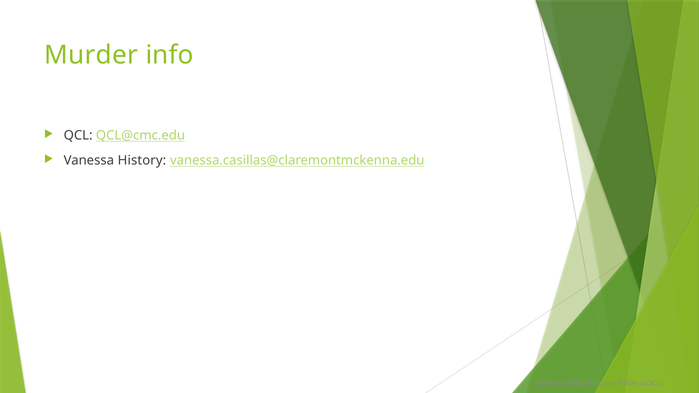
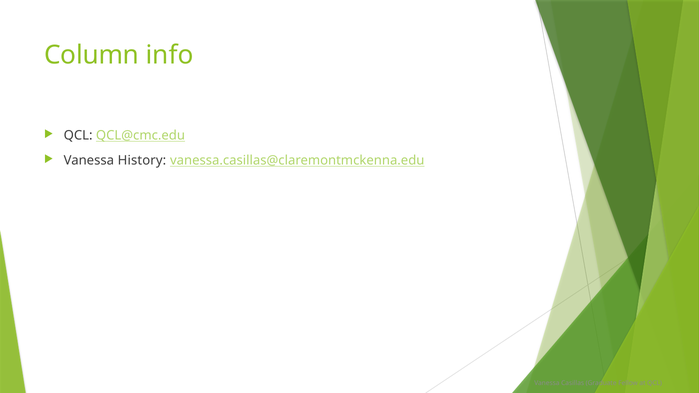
Murder: Murder -> Column
